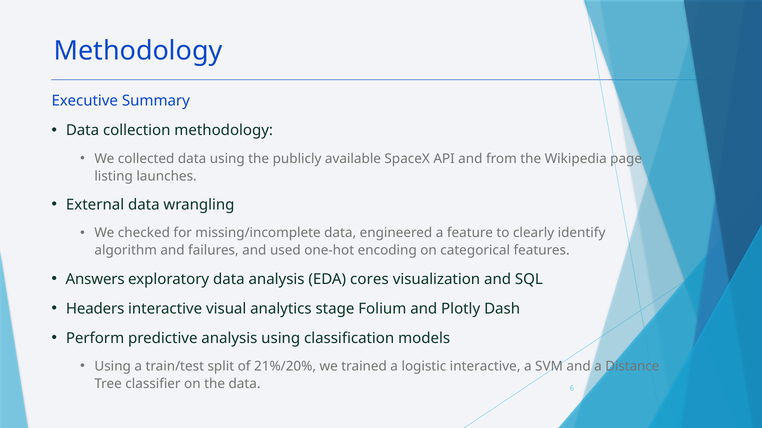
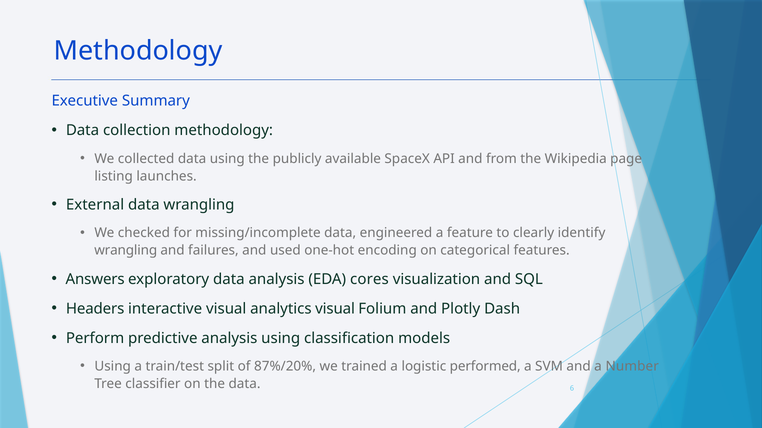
algorithm at (126, 251): algorithm -> wrangling
analytics stage: stage -> visual
21%/20%: 21%/20% -> 87%/20%
logistic interactive: interactive -> performed
Distance: Distance -> Number
